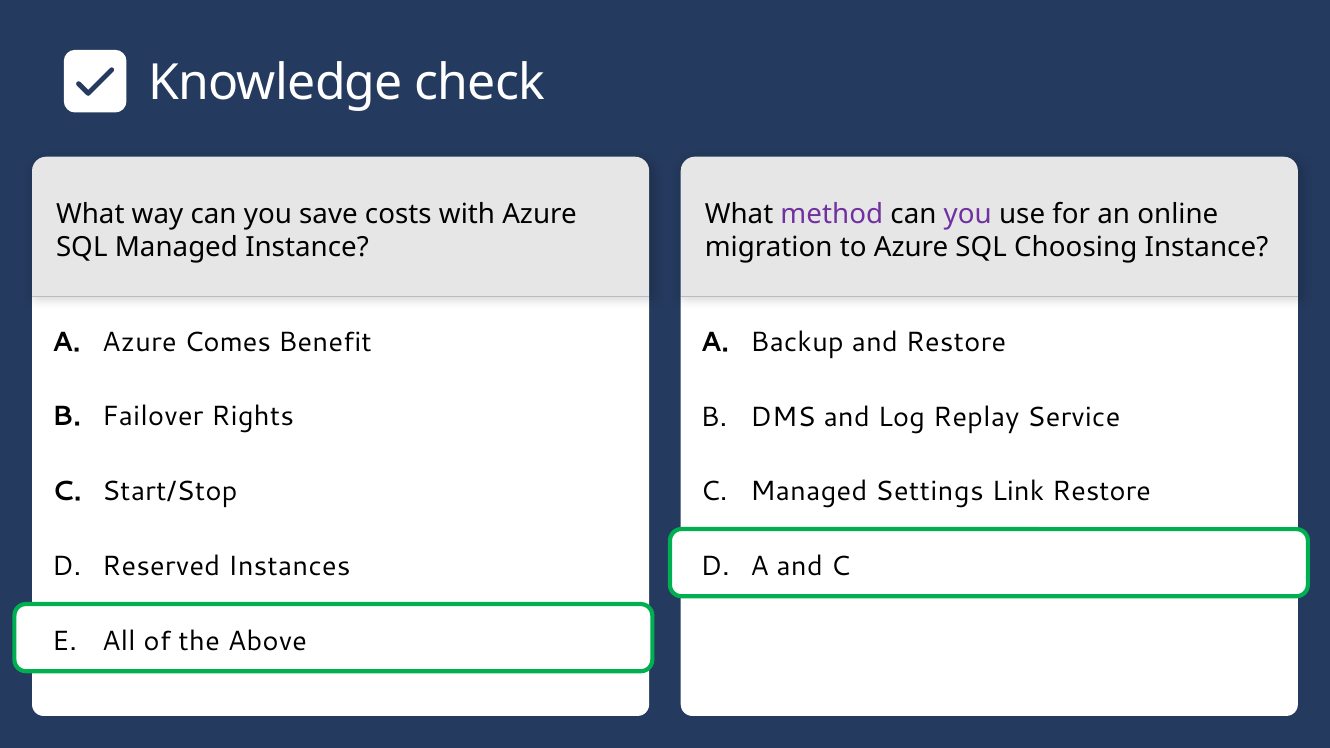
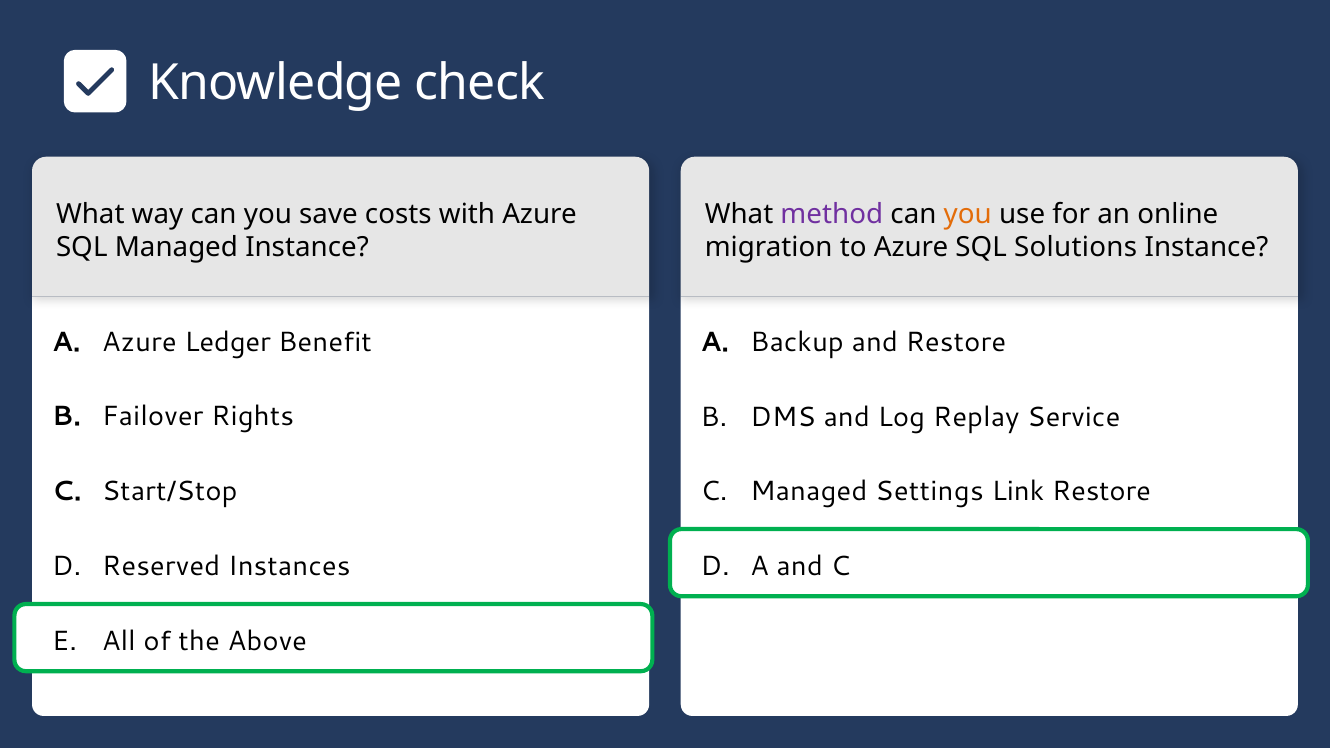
you at (968, 214) colour: purple -> orange
Choosing: Choosing -> Solutions
Comes: Comes -> Ledger
